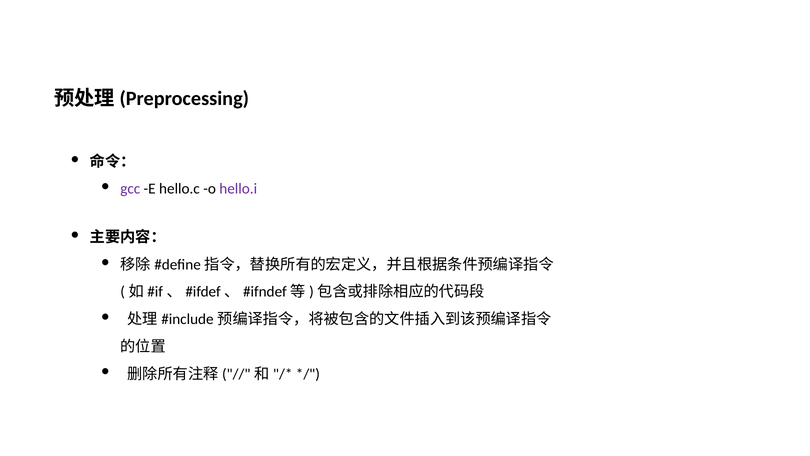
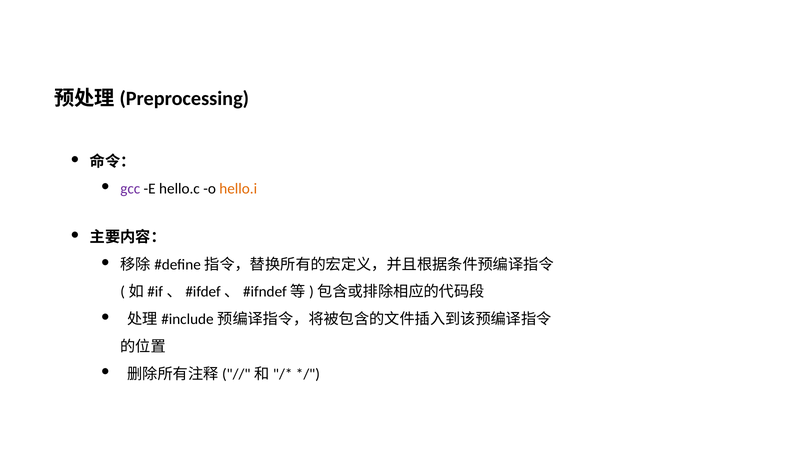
hello.i colour: purple -> orange
